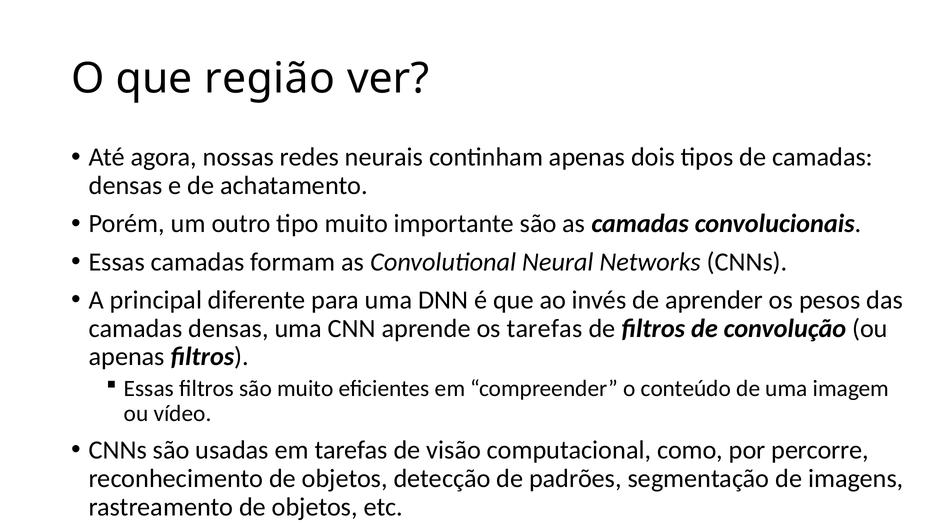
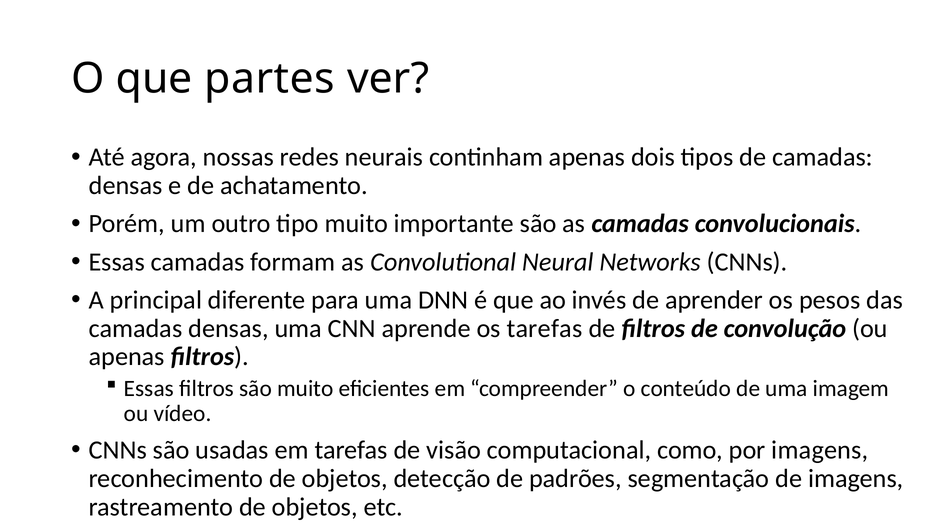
região: região -> partes
por percorre: percorre -> imagens
